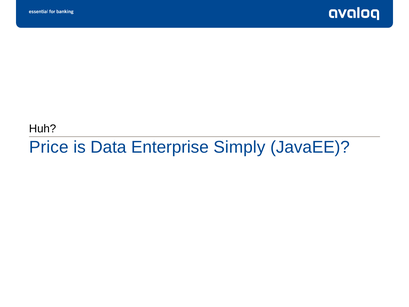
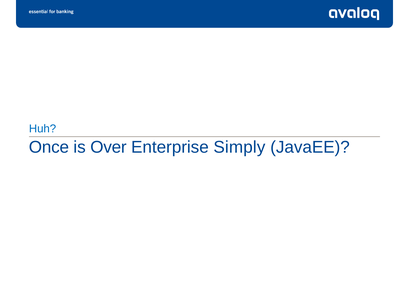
Huh colour: black -> blue
Price: Price -> Once
Data: Data -> Over
